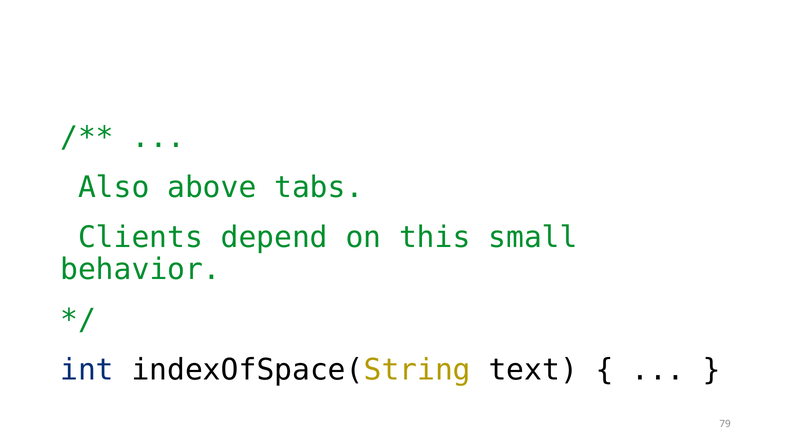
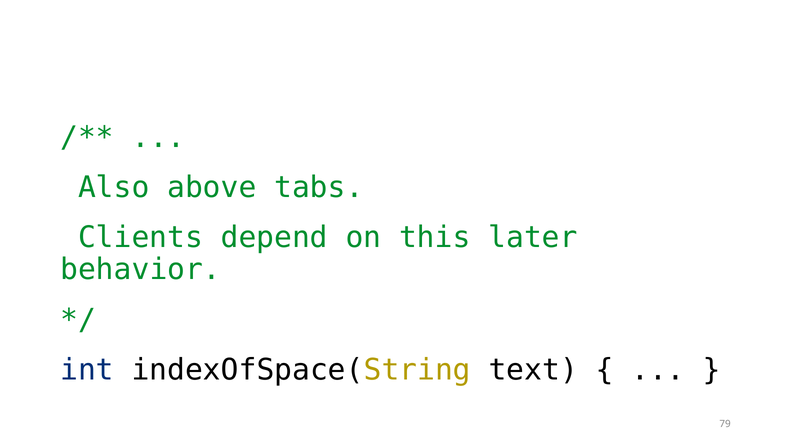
small: small -> later
